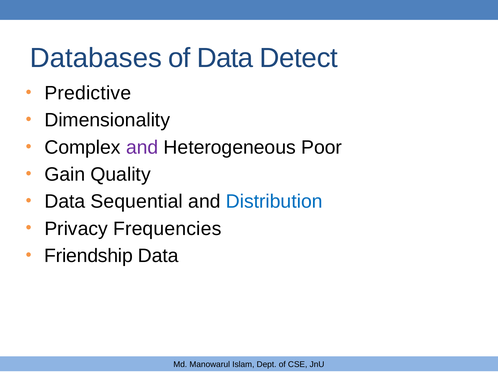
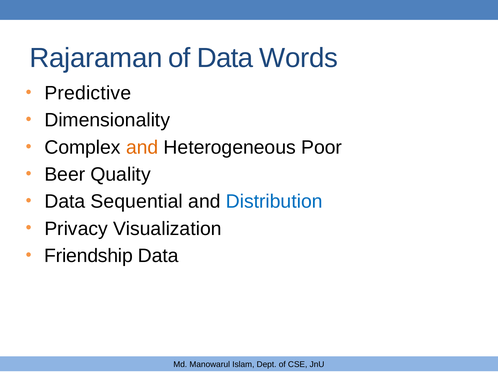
Databases: Databases -> Rajaraman
Detect: Detect -> Words
and at (142, 148) colour: purple -> orange
Gain: Gain -> Beer
Frequencies: Frequencies -> Visualization
